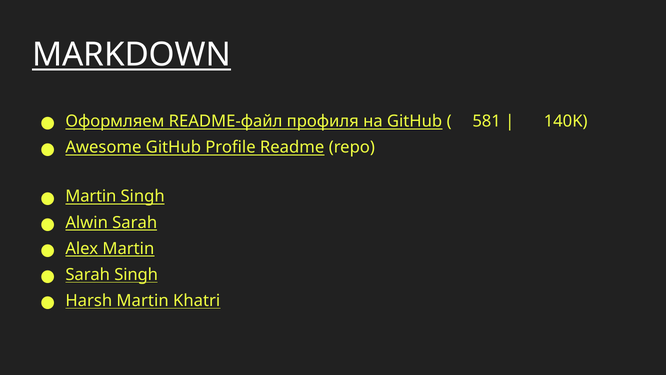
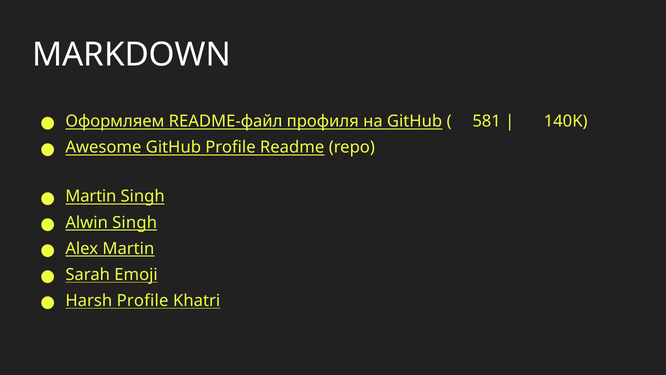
MARKDOWN underline: present -> none
Alwin Sarah: Sarah -> Singh
Sarah Singh: Singh -> Emoji
Harsh Martin: Martin -> Profile
